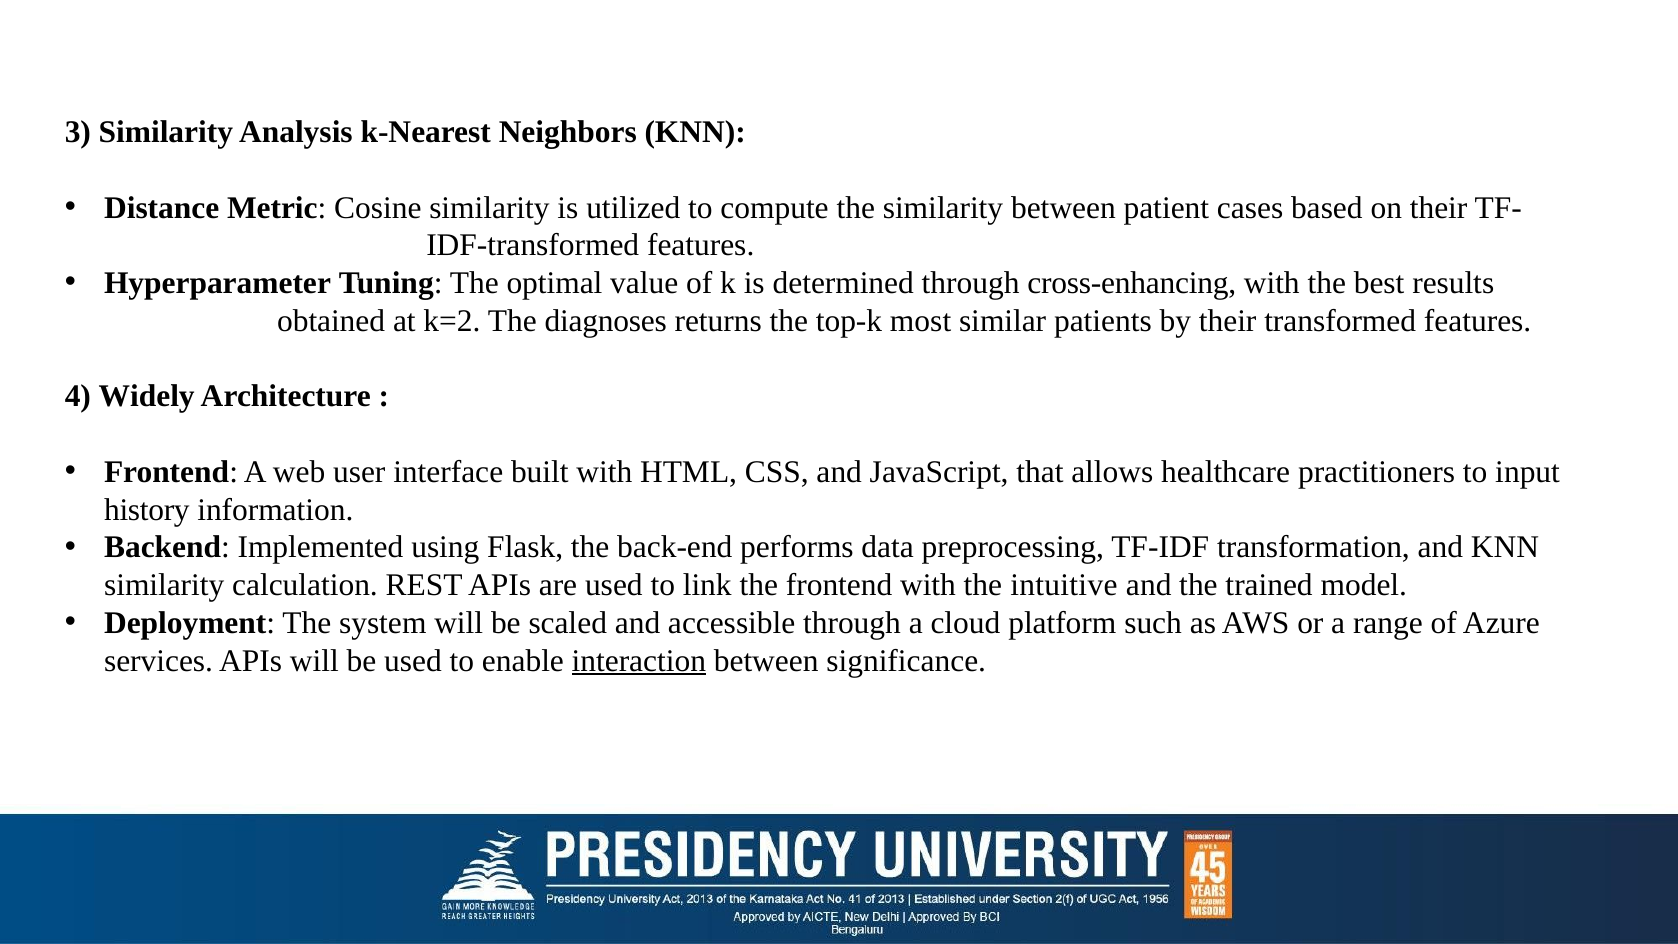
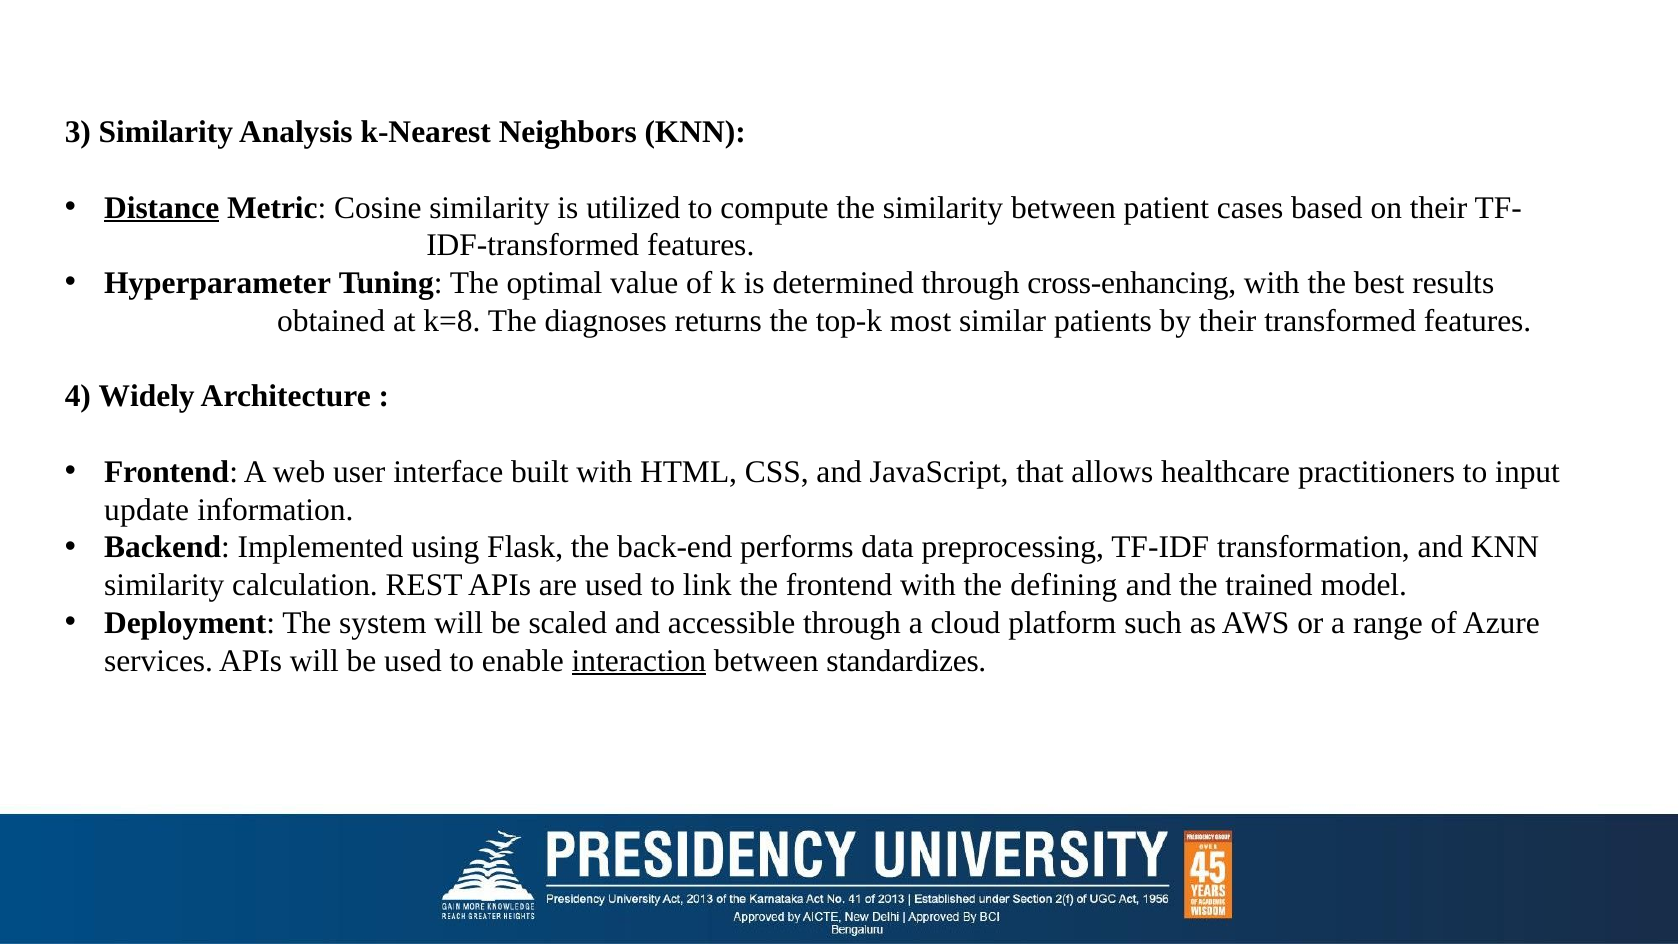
Distance underline: none -> present
k=2: k=2 -> k=8
history: history -> update
intuitive: intuitive -> defining
significance: significance -> standardizes
